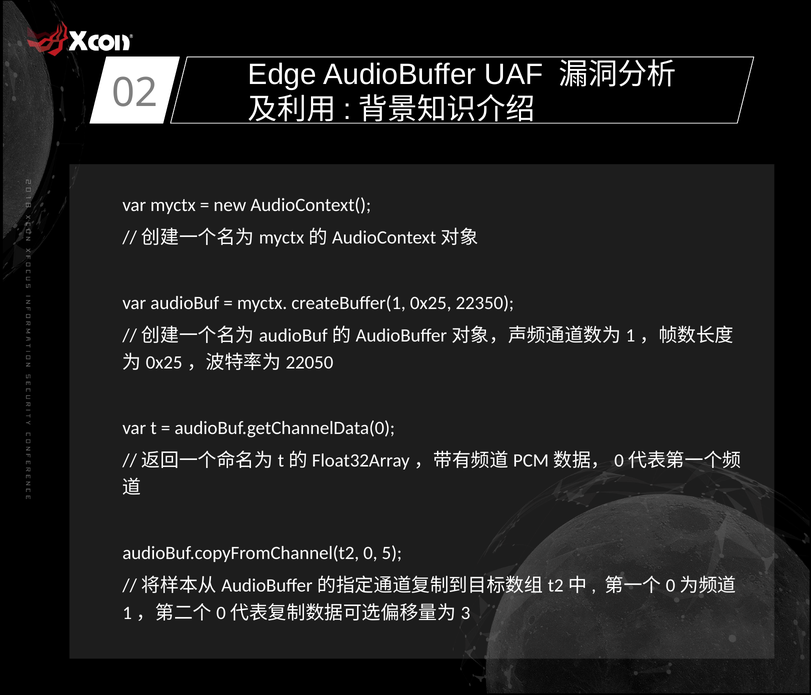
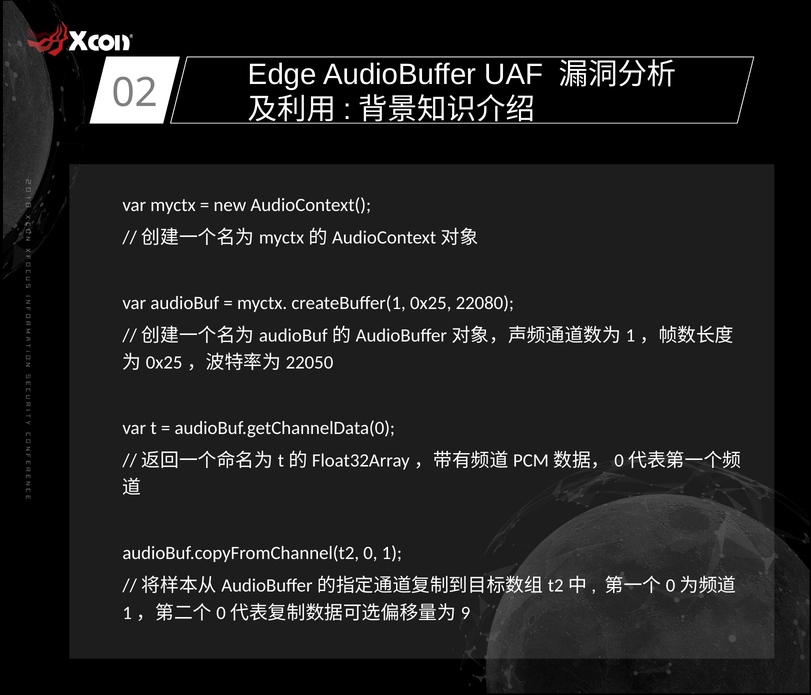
22350: 22350 -> 22080
5: 5 -> 1
3: 3 -> 9
